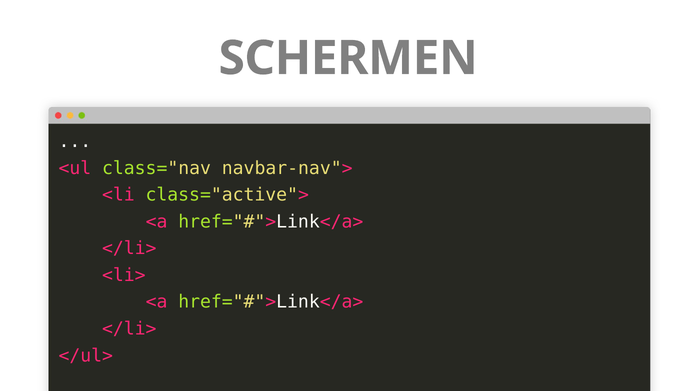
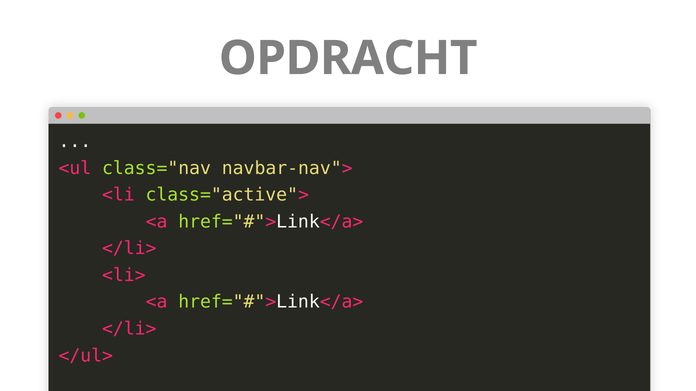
SCHERMEN: SCHERMEN -> OPDRACHT
